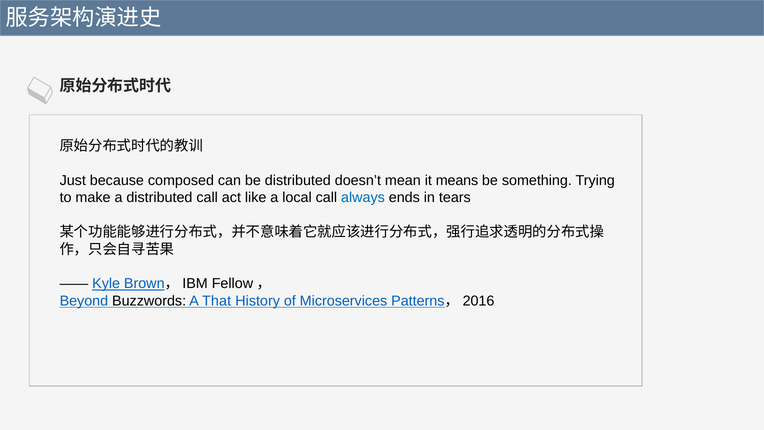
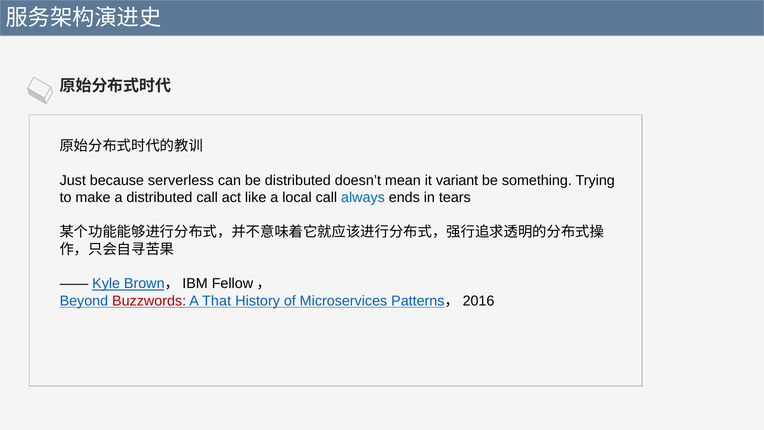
composed: composed -> serverless
means: means -> variant
Buzzwords colour: black -> red
